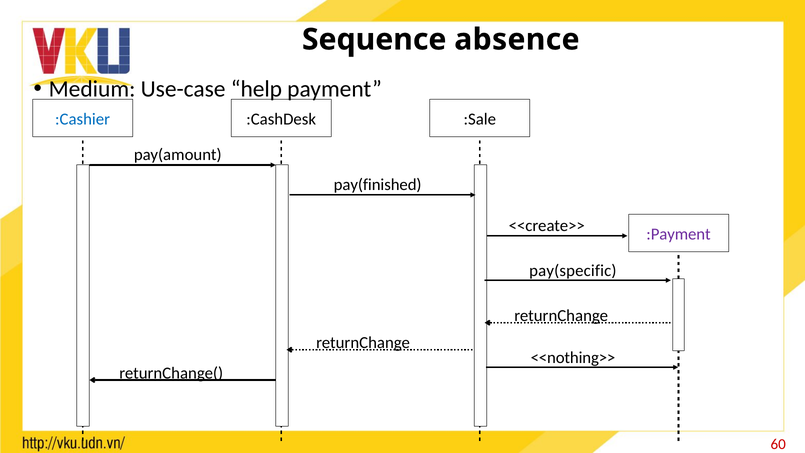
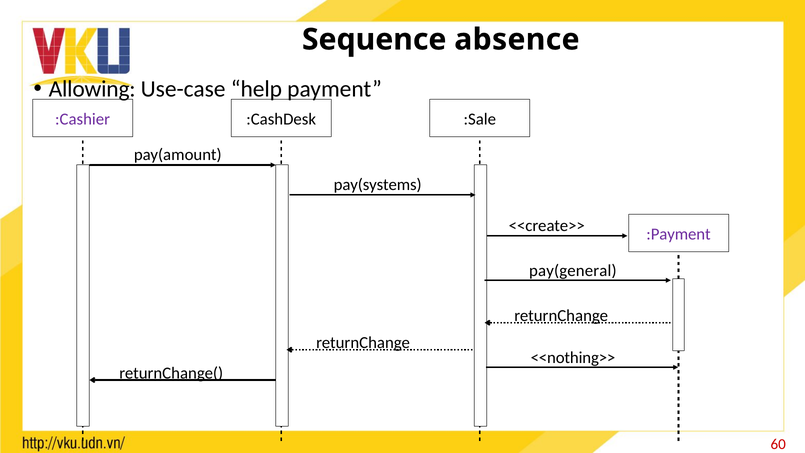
Medium: Medium -> Allowing
:Cashier colour: blue -> purple
pay(finished: pay(finished -> pay(systems
pay(specific: pay(specific -> pay(general
